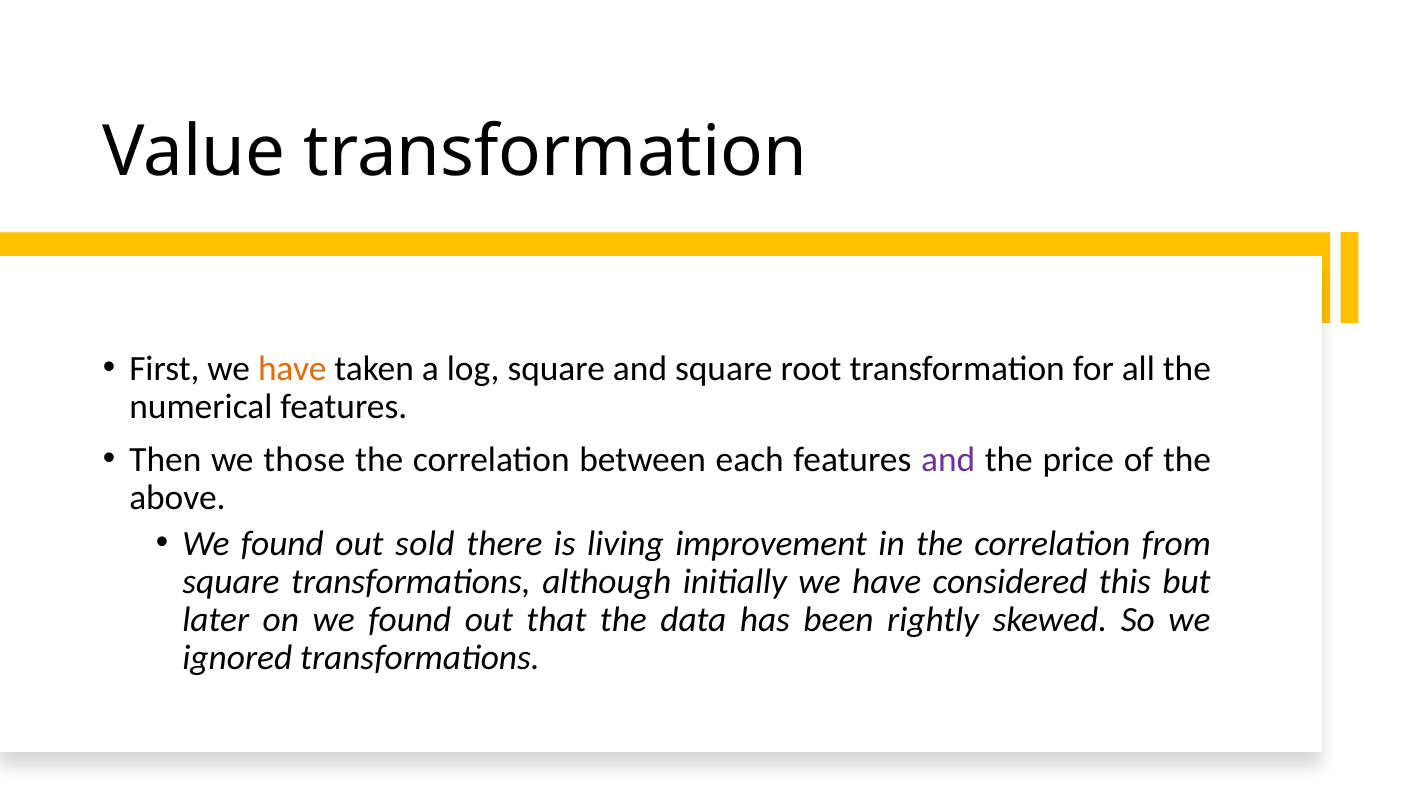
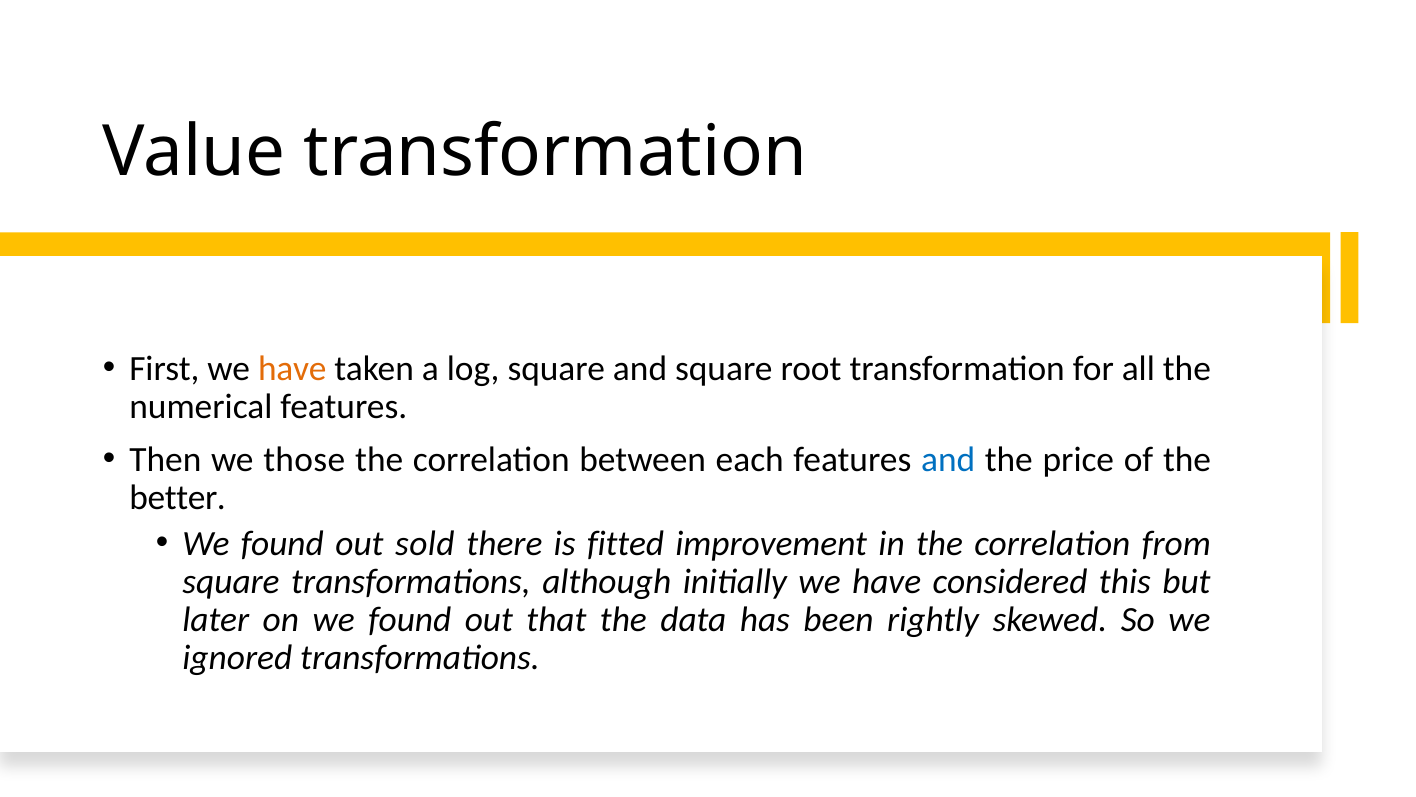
and at (948, 459) colour: purple -> blue
above: above -> better
living: living -> fitted
